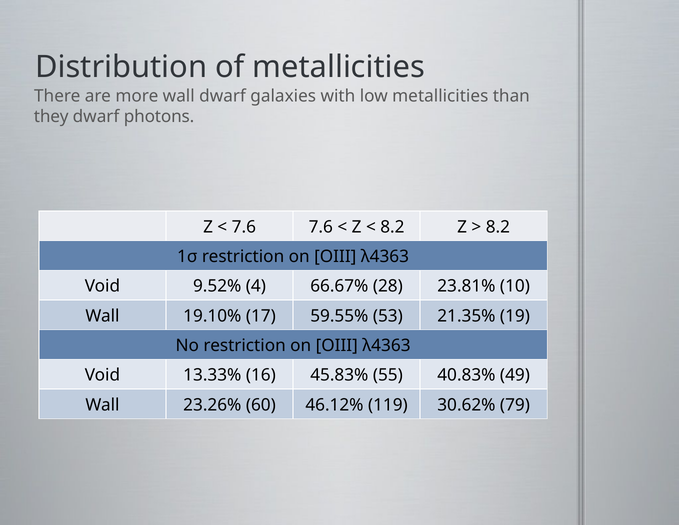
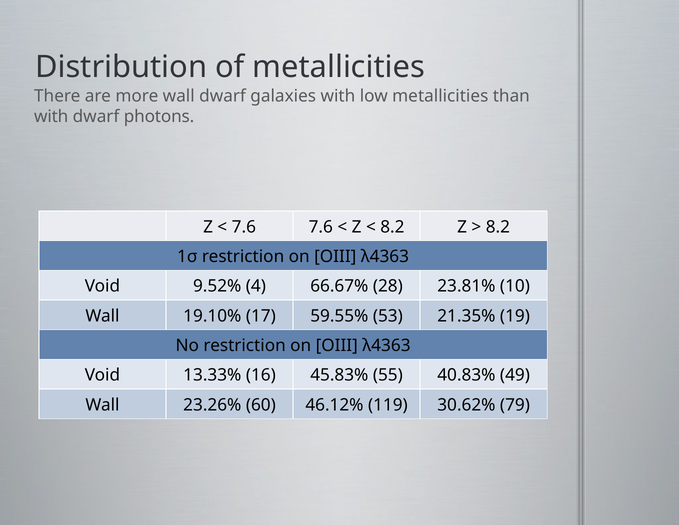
they at (51, 117): they -> with
